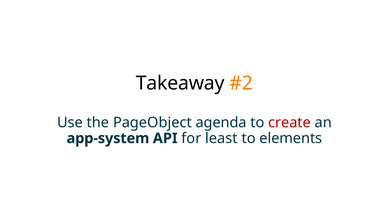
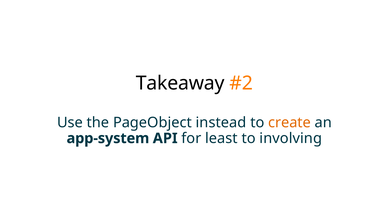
agenda: agenda -> instead
create colour: red -> orange
elements: elements -> involving
